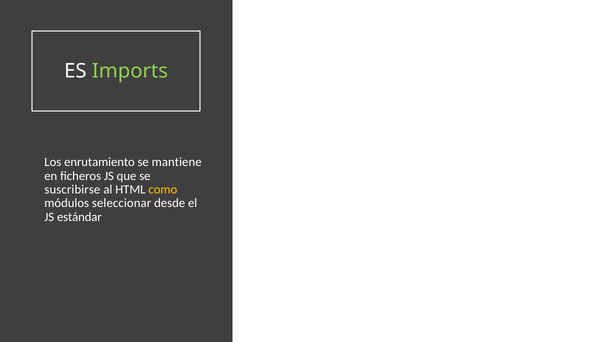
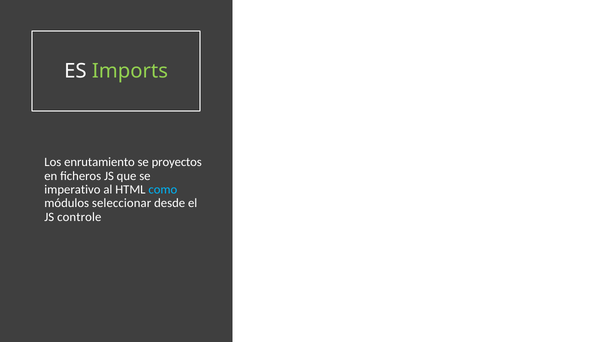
mantiene: mantiene -> proyectos
suscribirse: suscribirse -> imperativo
como colour: yellow -> light blue
estándar: estándar -> controle
